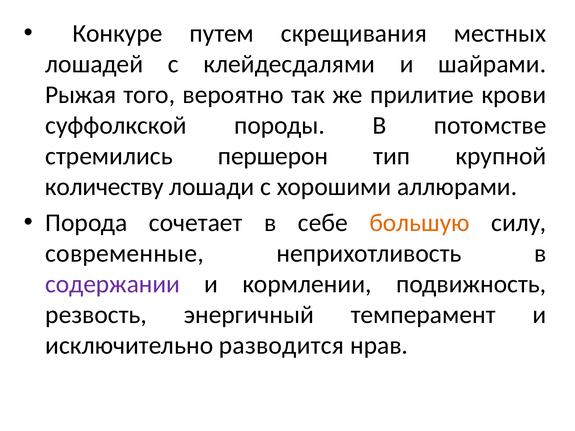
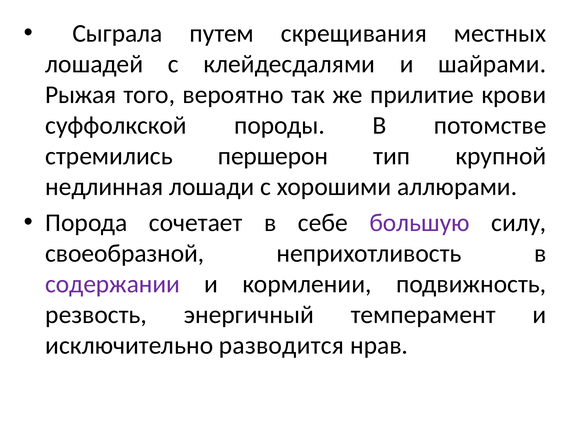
Конкуре: Конкуре -> Сыграла
количеству: количеству -> недлинная
большую colour: orange -> purple
современные: современные -> своеобразной
